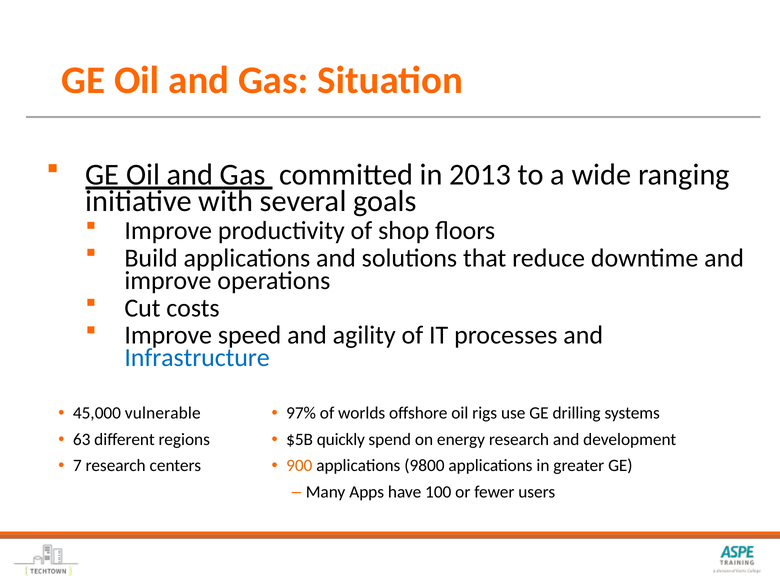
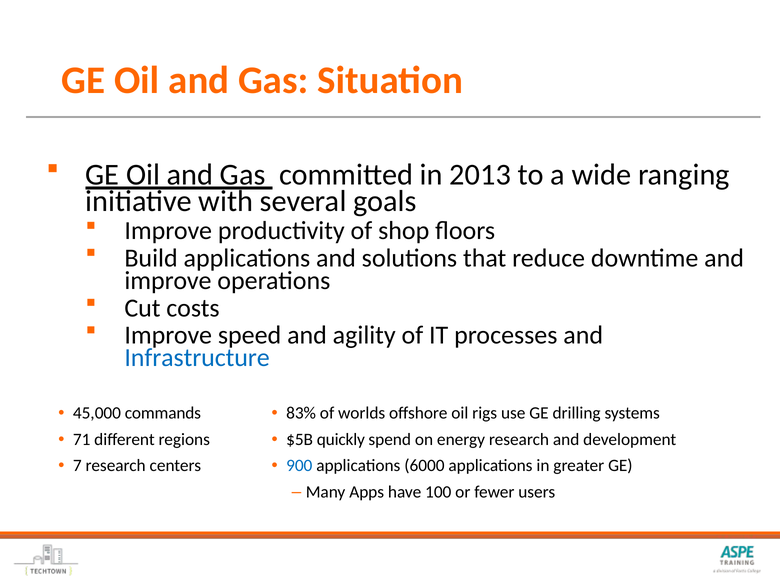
vulnerable: vulnerable -> commands
97%: 97% -> 83%
63: 63 -> 71
900 colour: orange -> blue
9800: 9800 -> 6000
